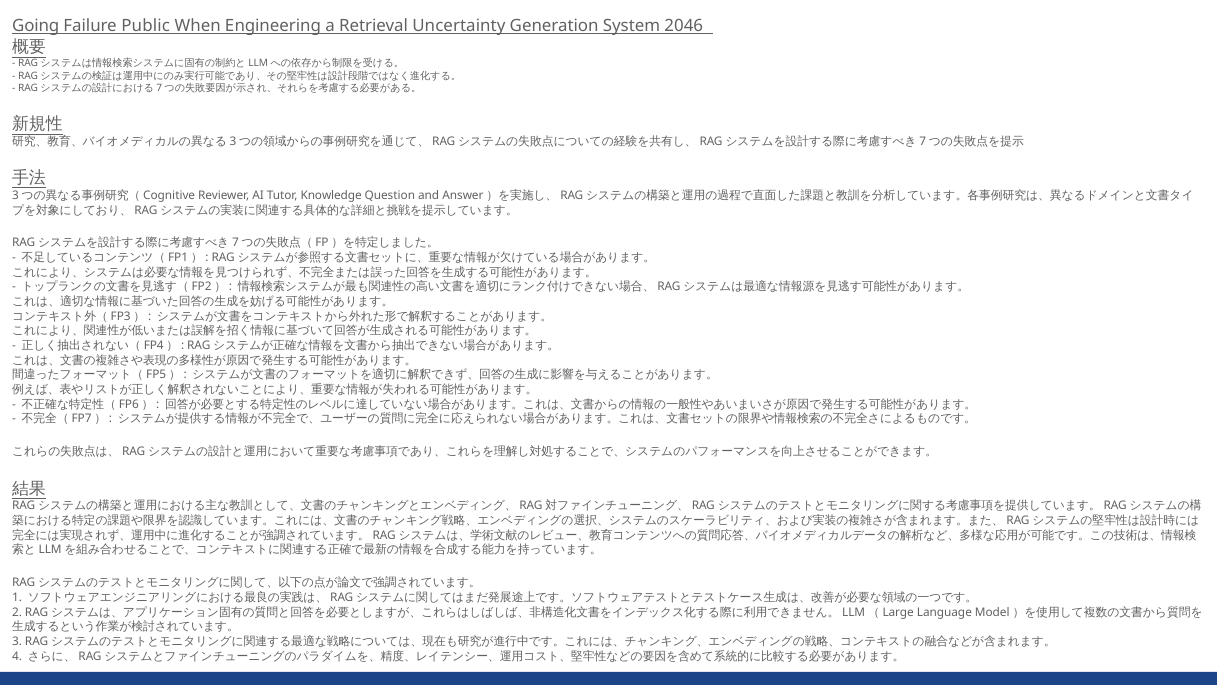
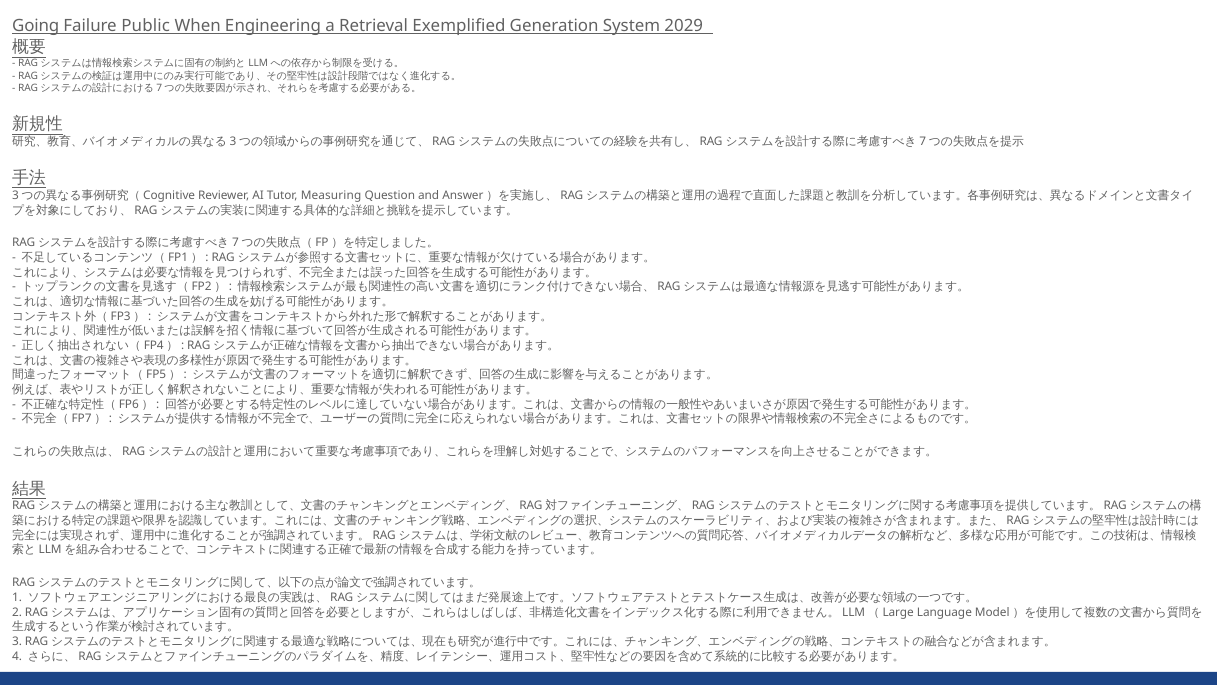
Uncertainty: Uncertainty -> Exemplified
2046: 2046 -> 2029
Knowledge: Knowledge -> Measuring
